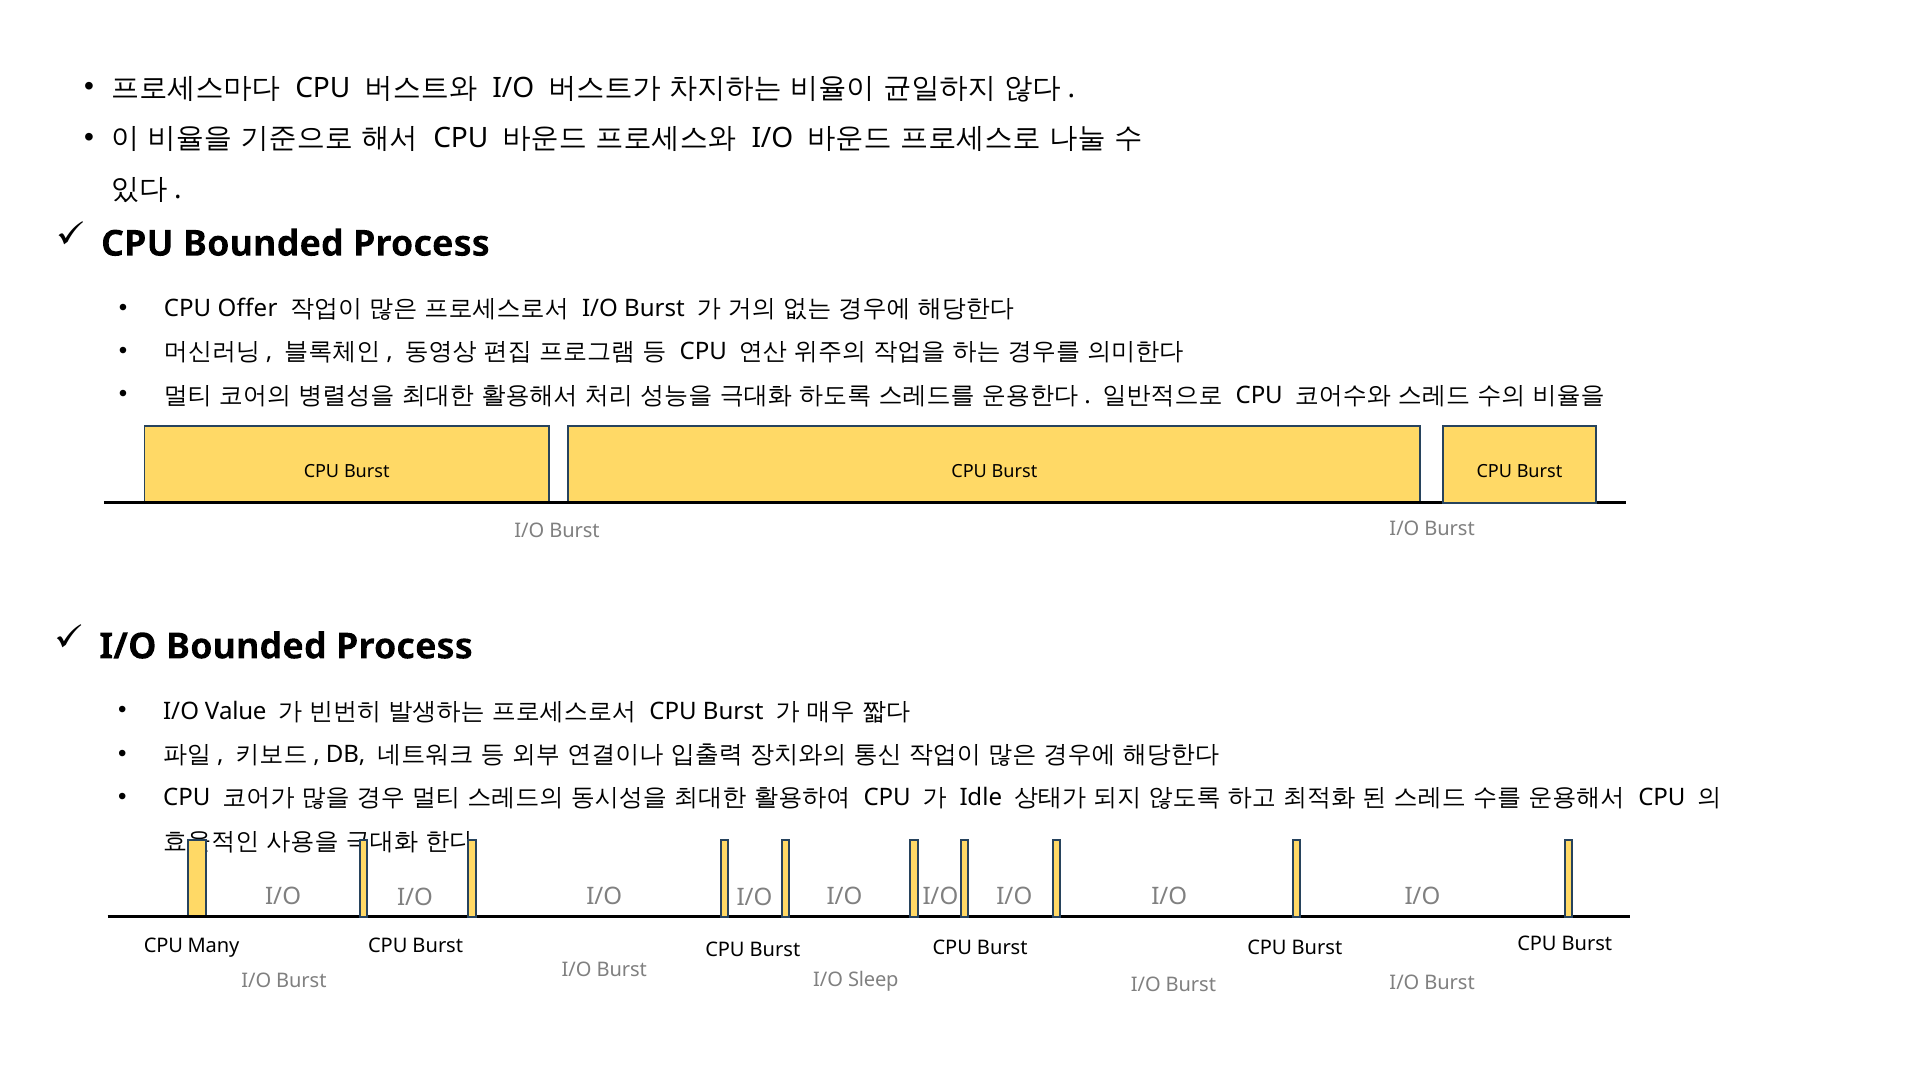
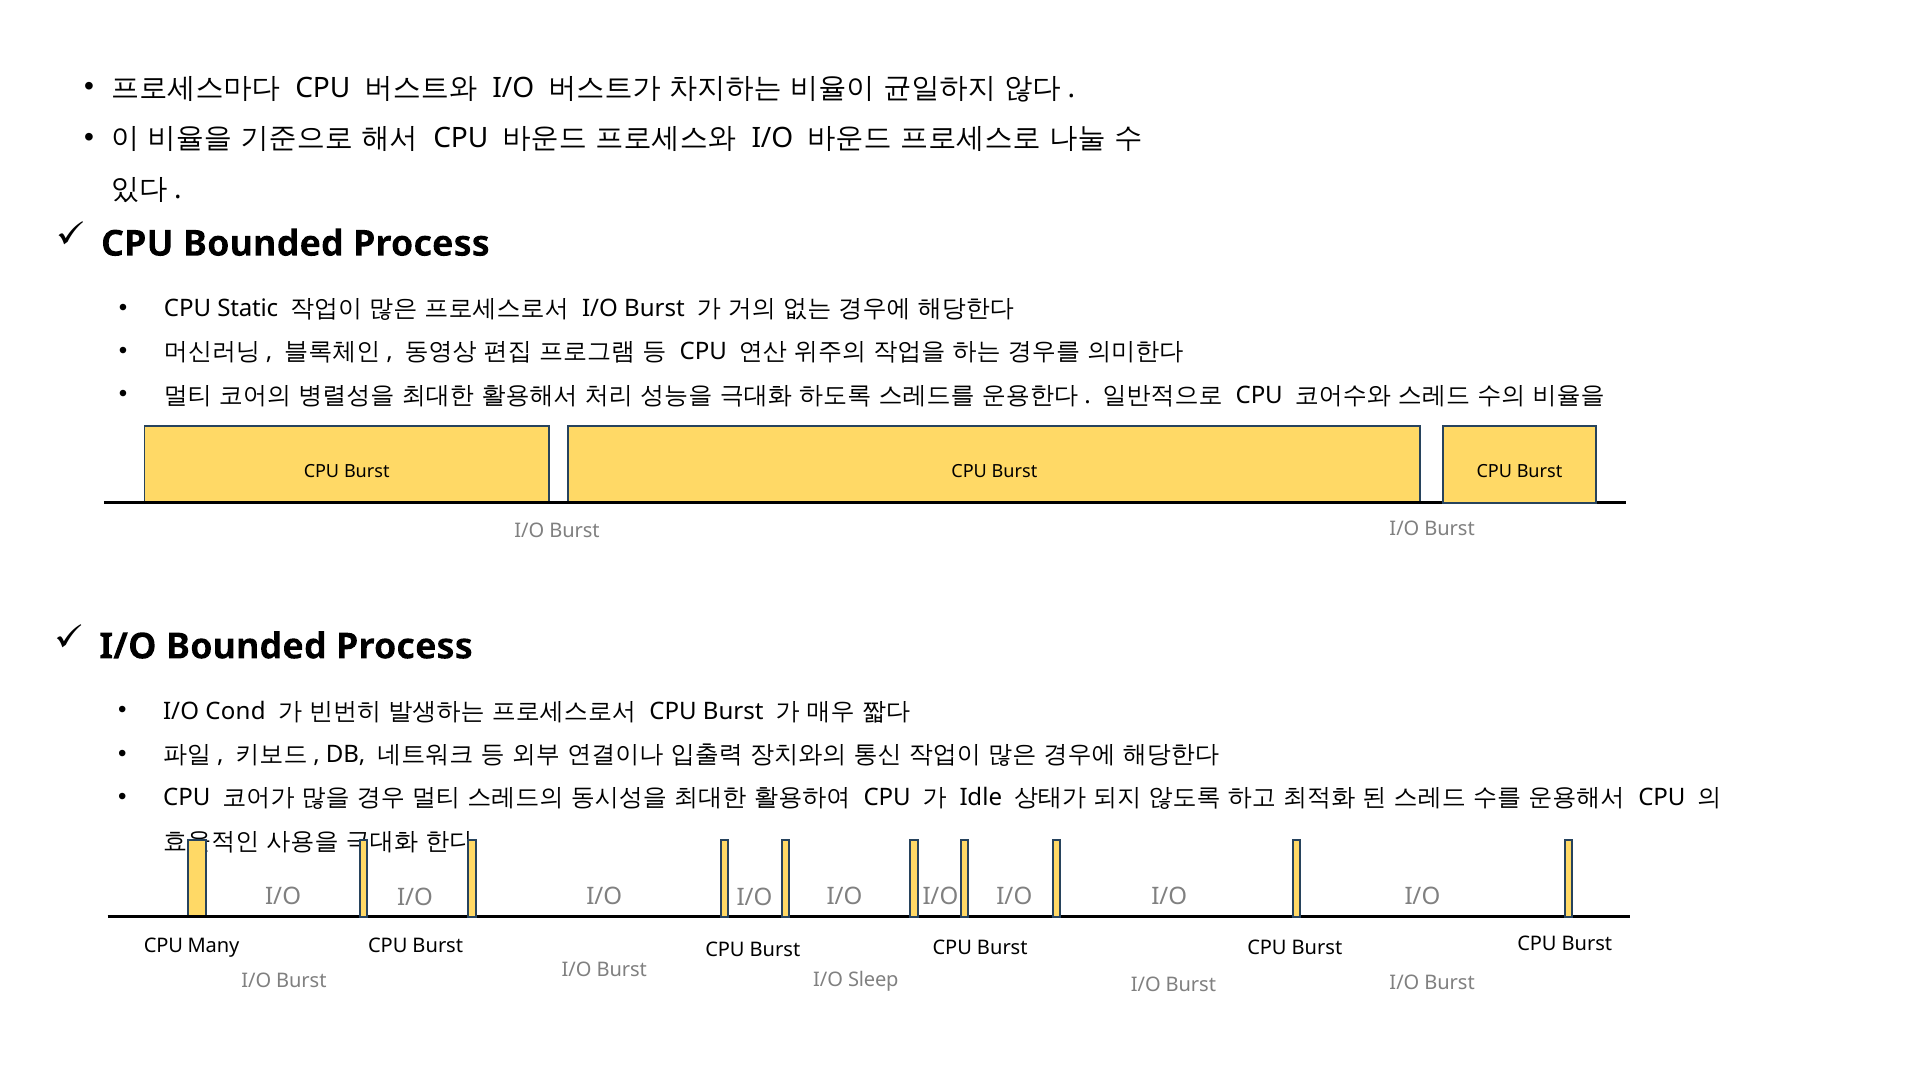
Offer: Offer -> Static
Value: Value -> Cond
